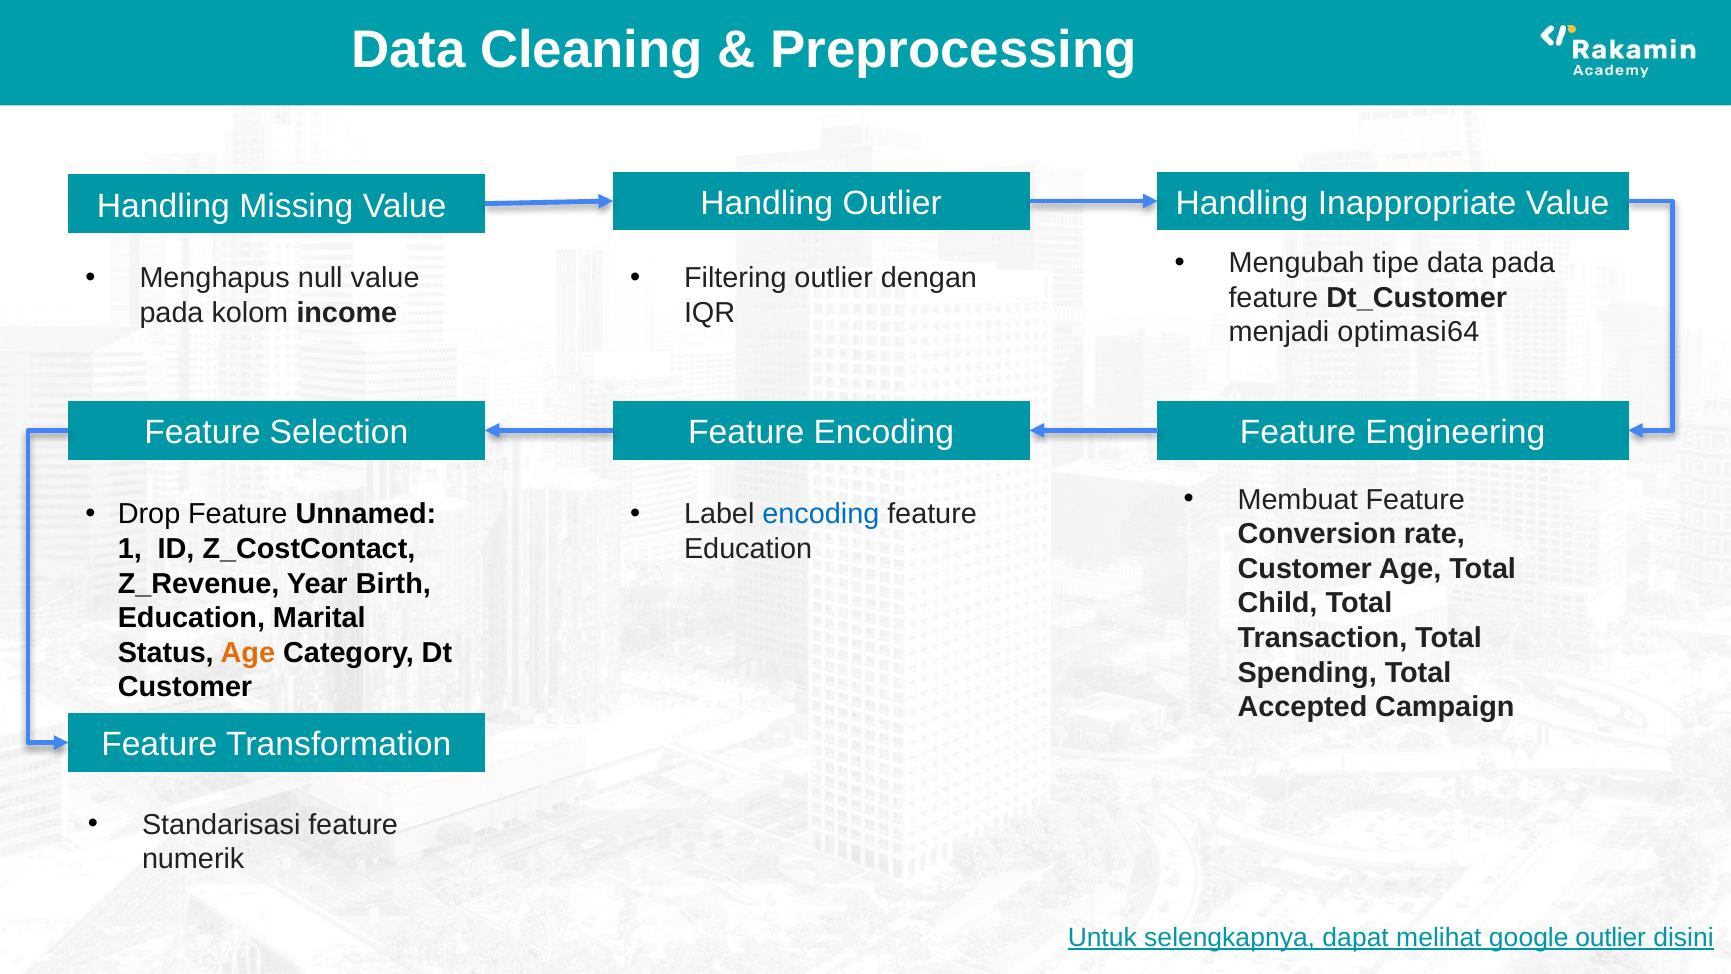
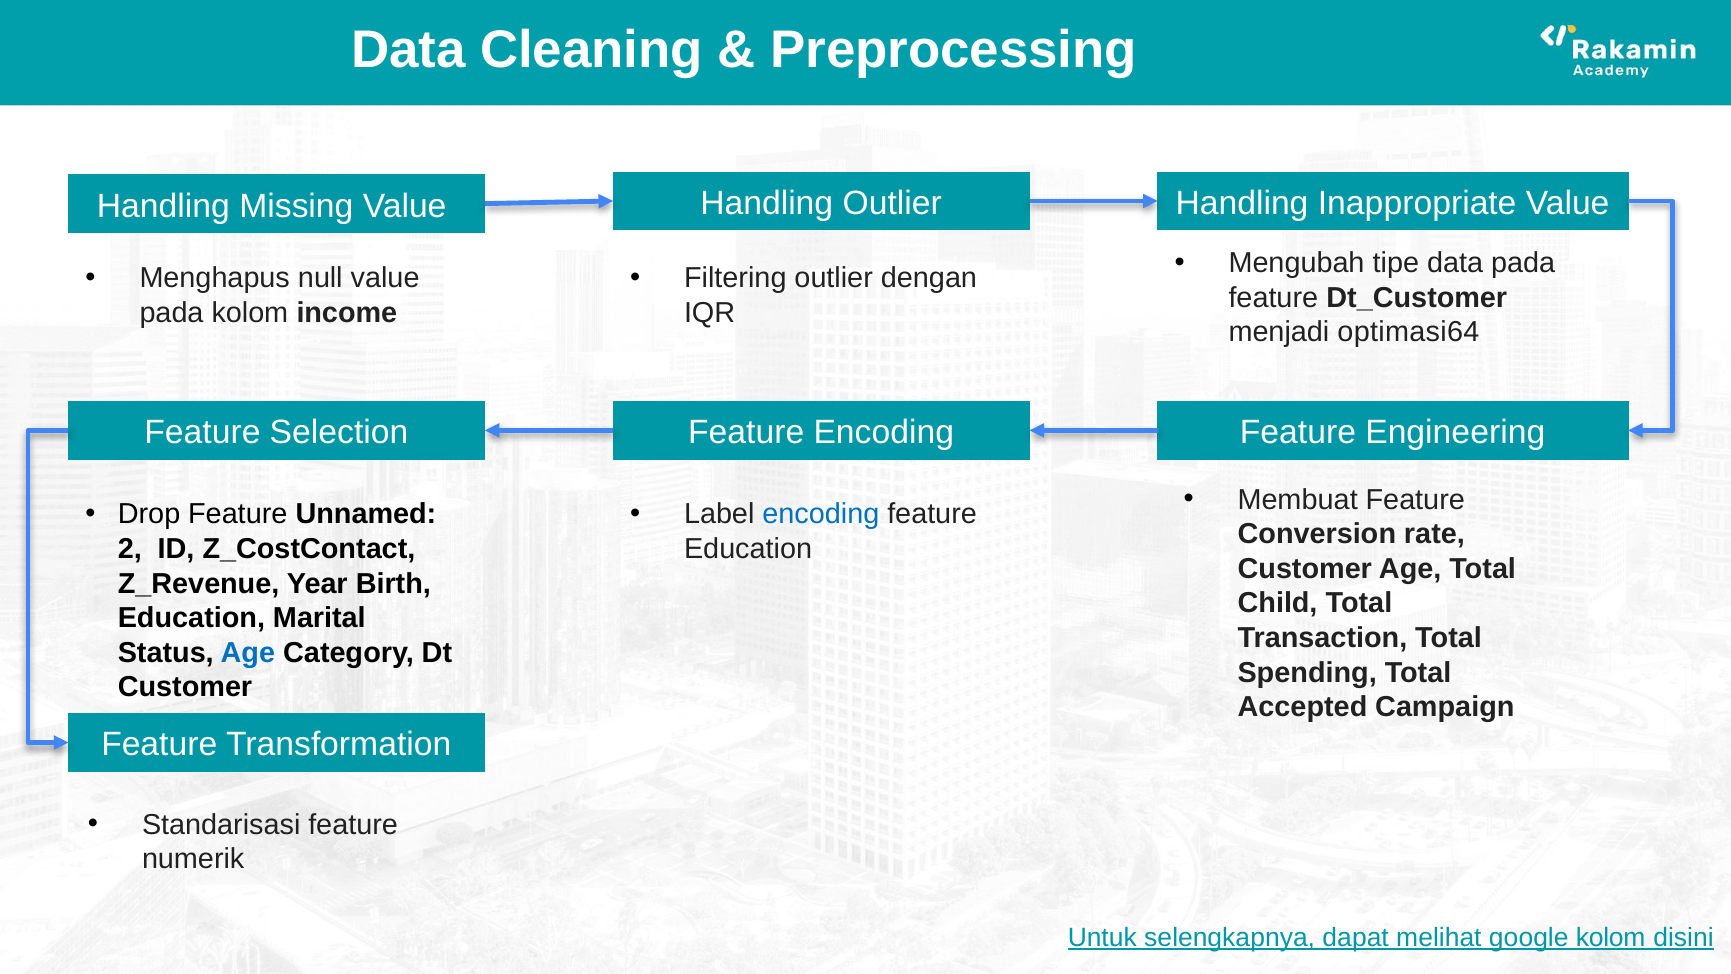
1: 1 -> 2
Age at (248, 653) colour: orange -> blue
google outlier: outlier -> kolom
